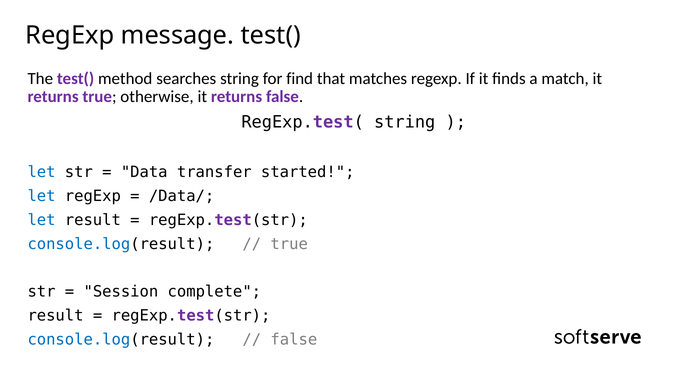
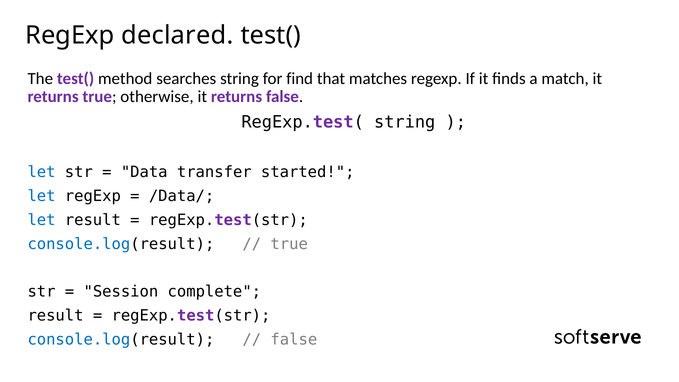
message: message -> declared
